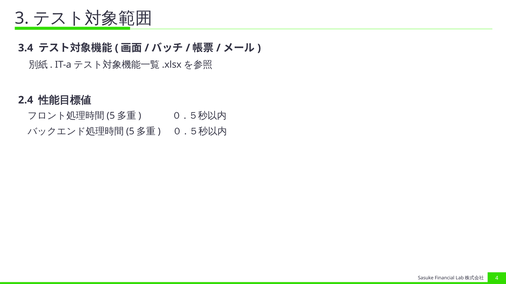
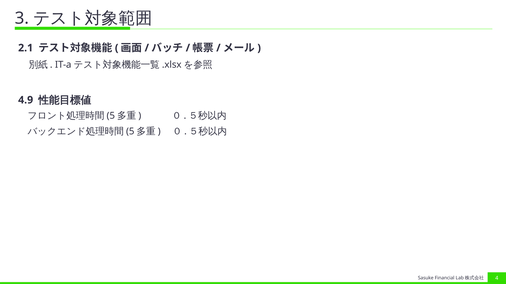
3.4: 3.4 -> 2.1
2.4: 2.4 -> 4.9
